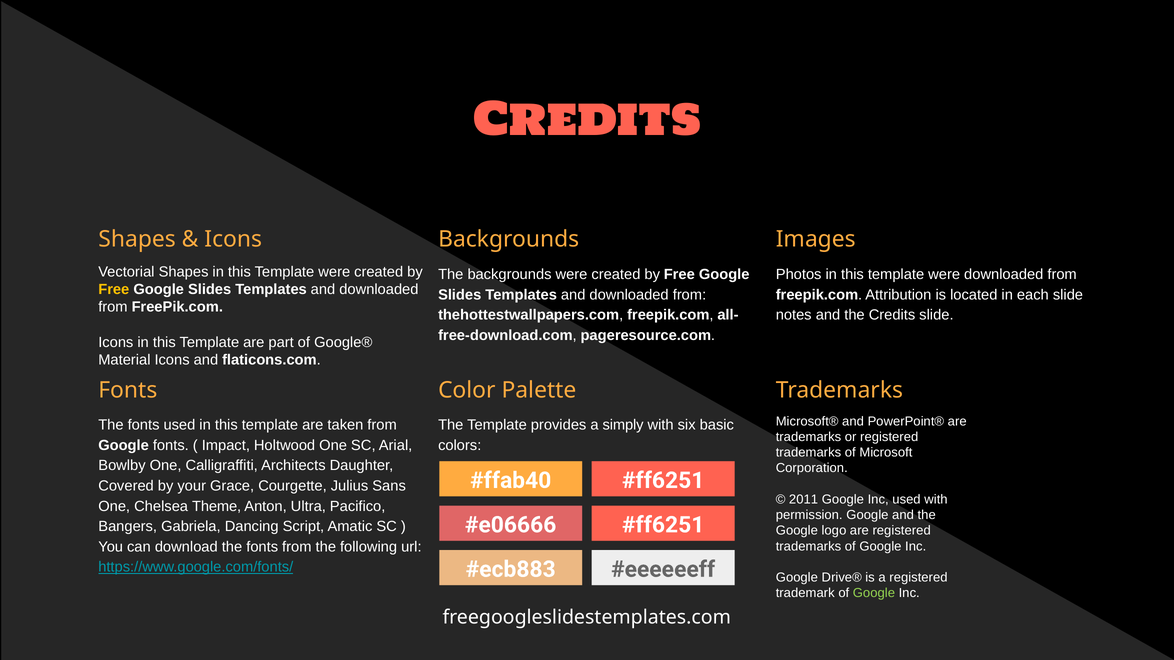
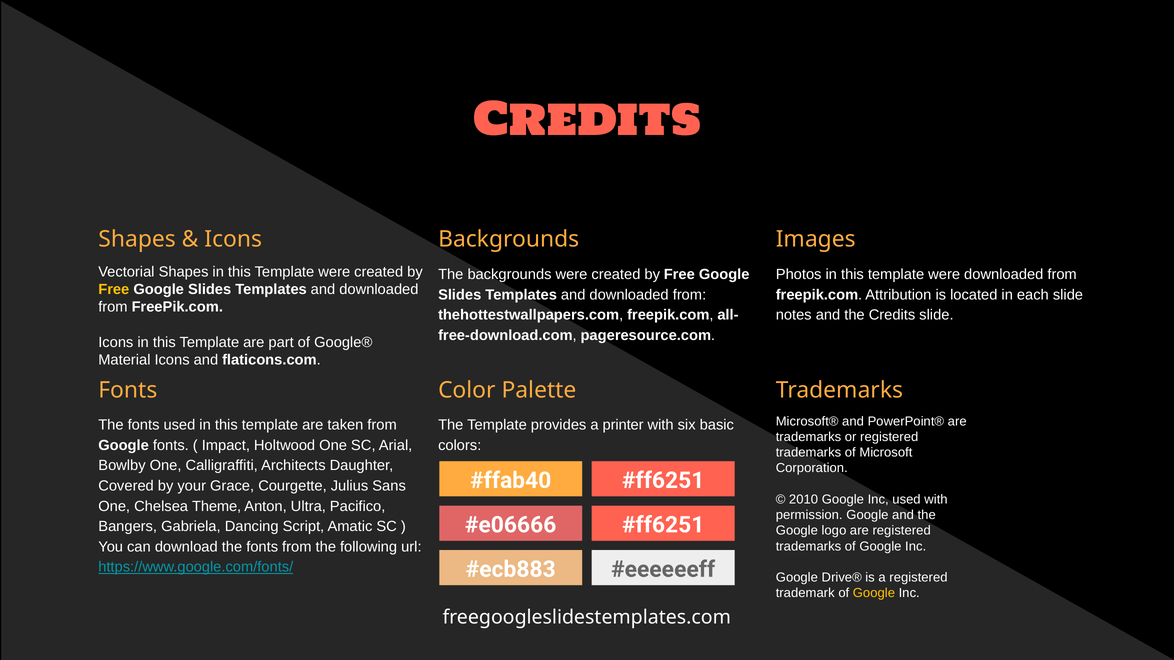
simply: simply -> printer
2011: 2011 -> 2010
Google at (874, 593) colour: light green -> yellow
